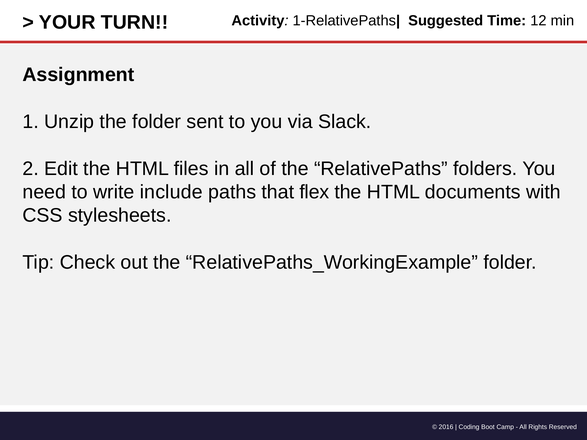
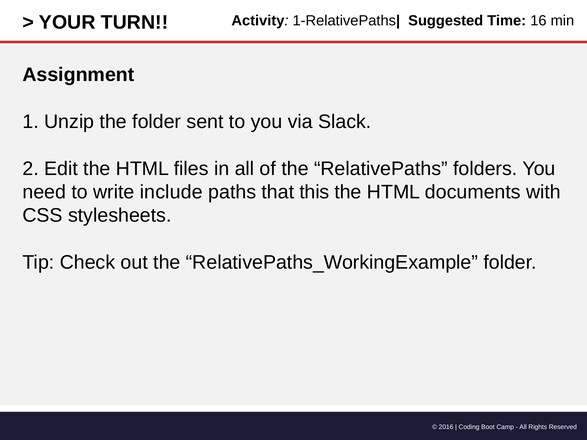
12: 12 -> 16
flex: flex -> this
